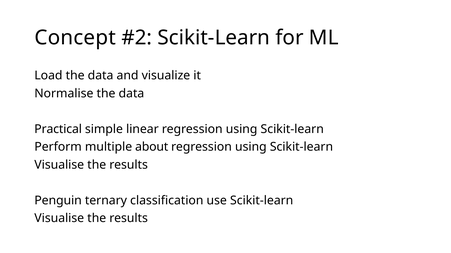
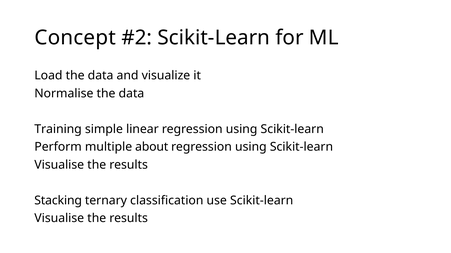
Practical: Practical -> Training
Penguin: Penguin -> Stacking
